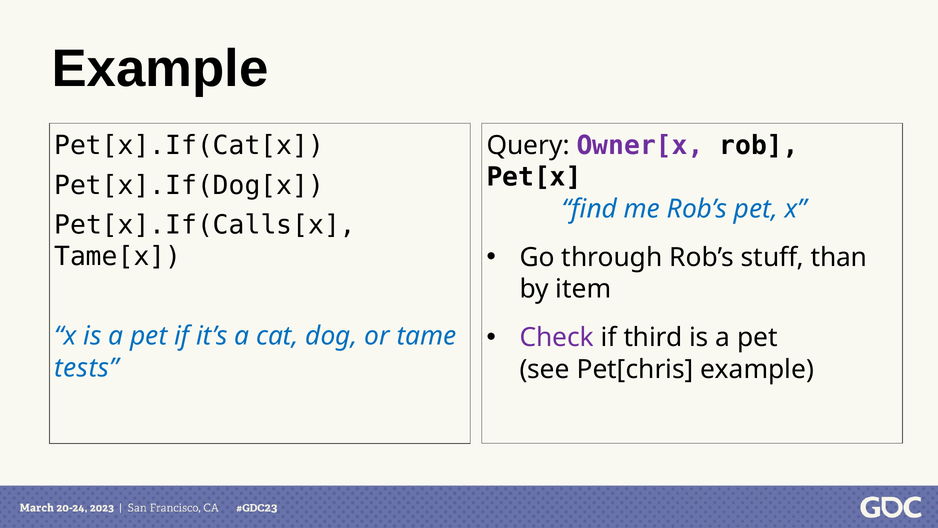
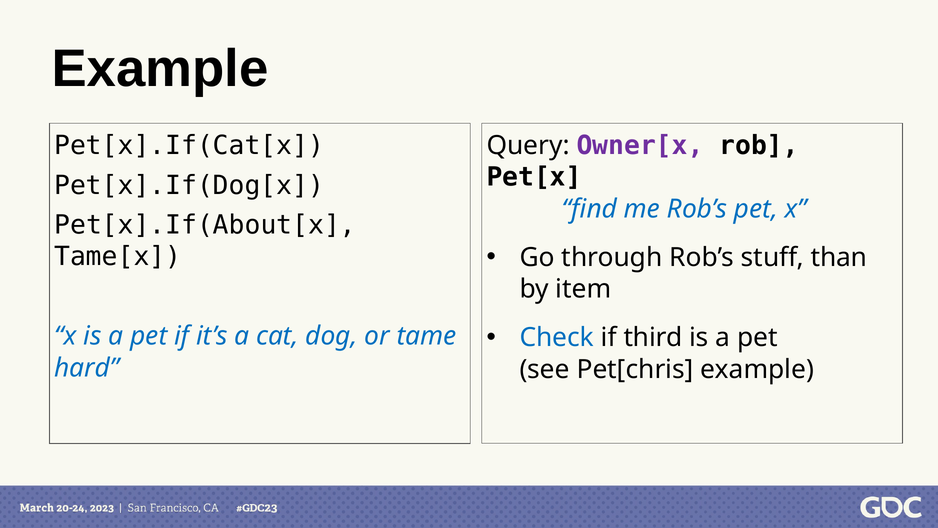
Pet[x].If(Calls[x: Pet[x].If(Calls[x -> Pet[x].If(About[x
Check colour: purple -> blue
tests: tests -> hard
